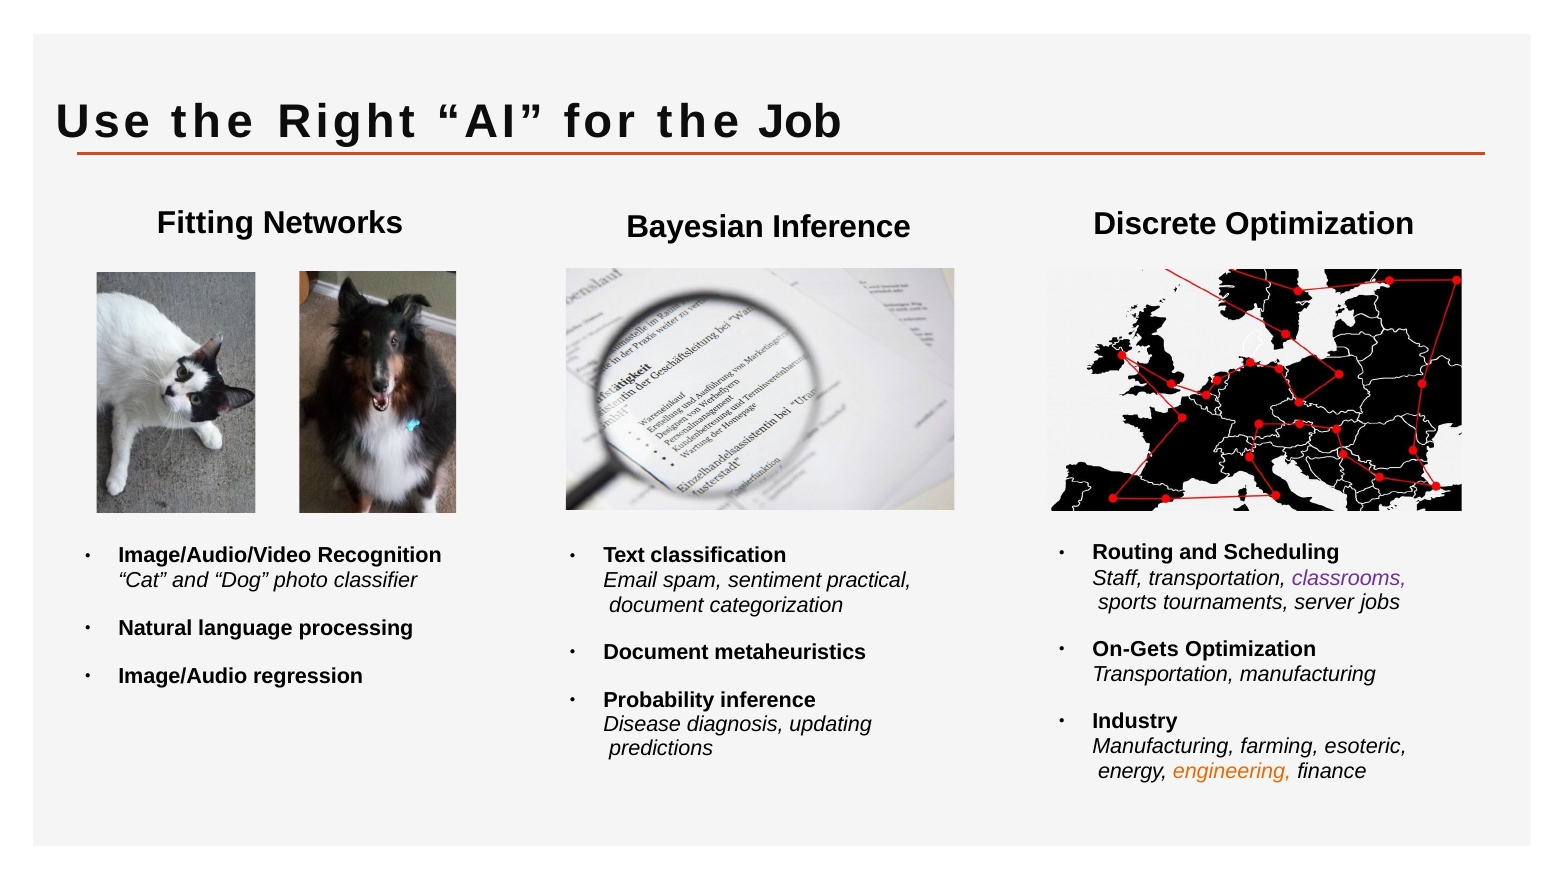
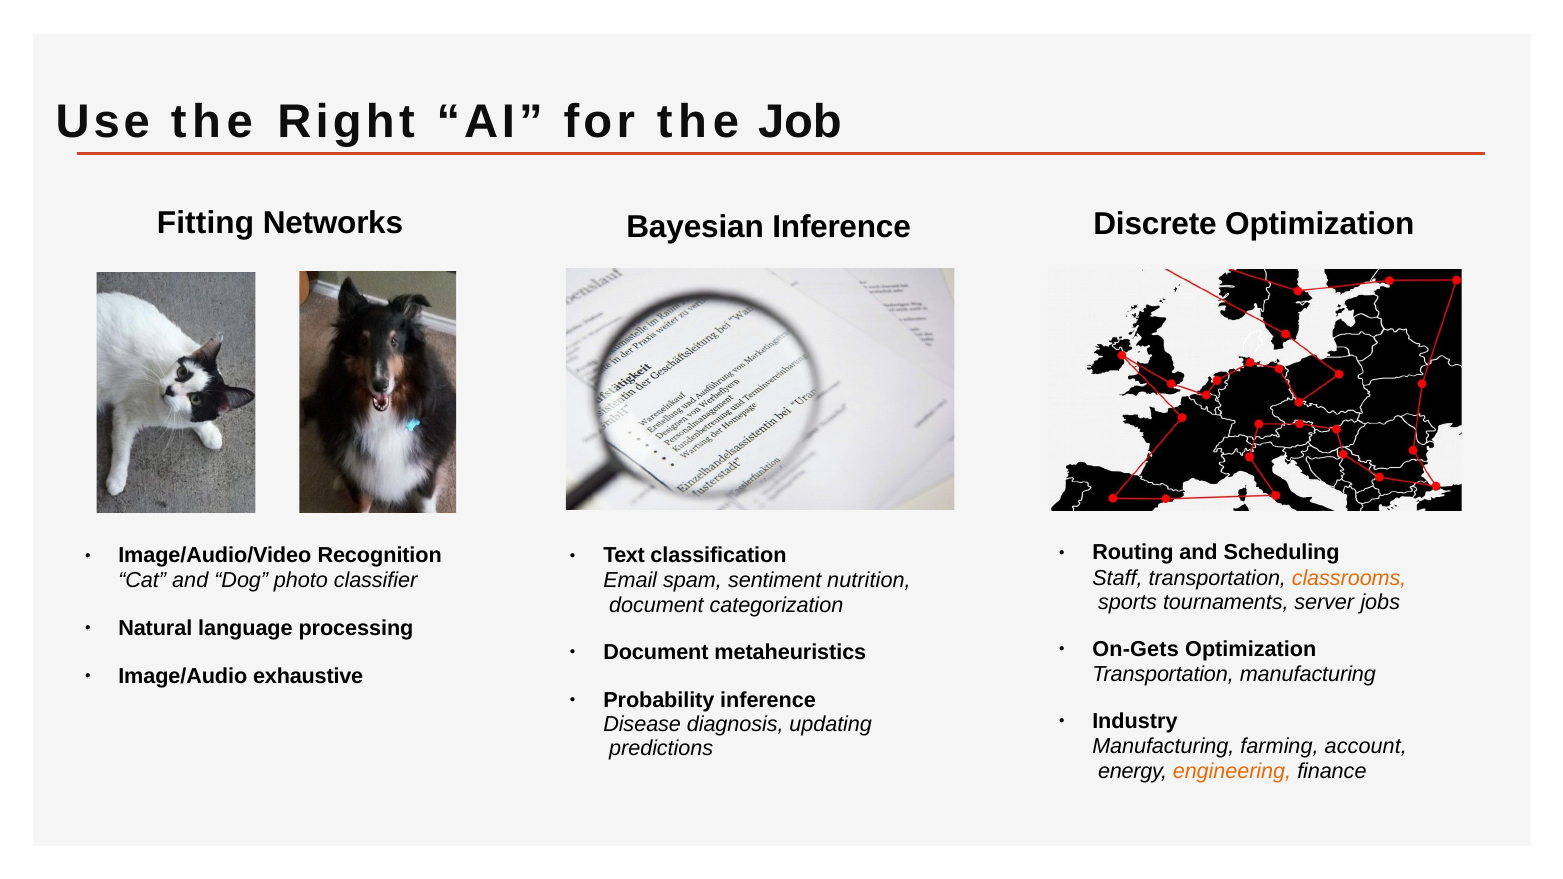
classrooms colour: purple -> orange
practical: practical -> nutrition
regression: regression -> exhaustive
esoteric: esoteric -> account
